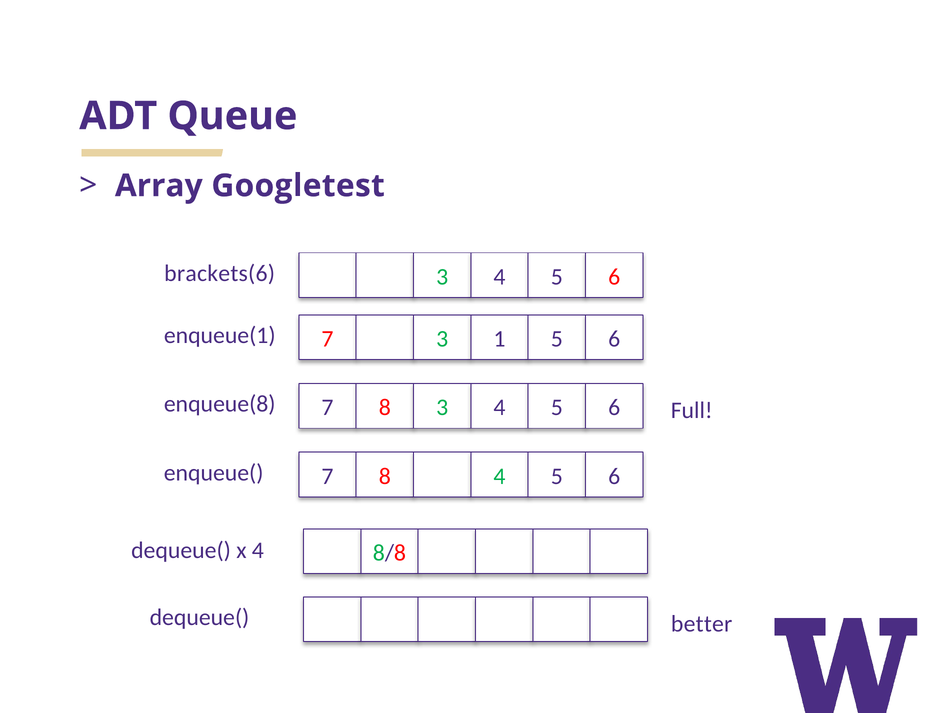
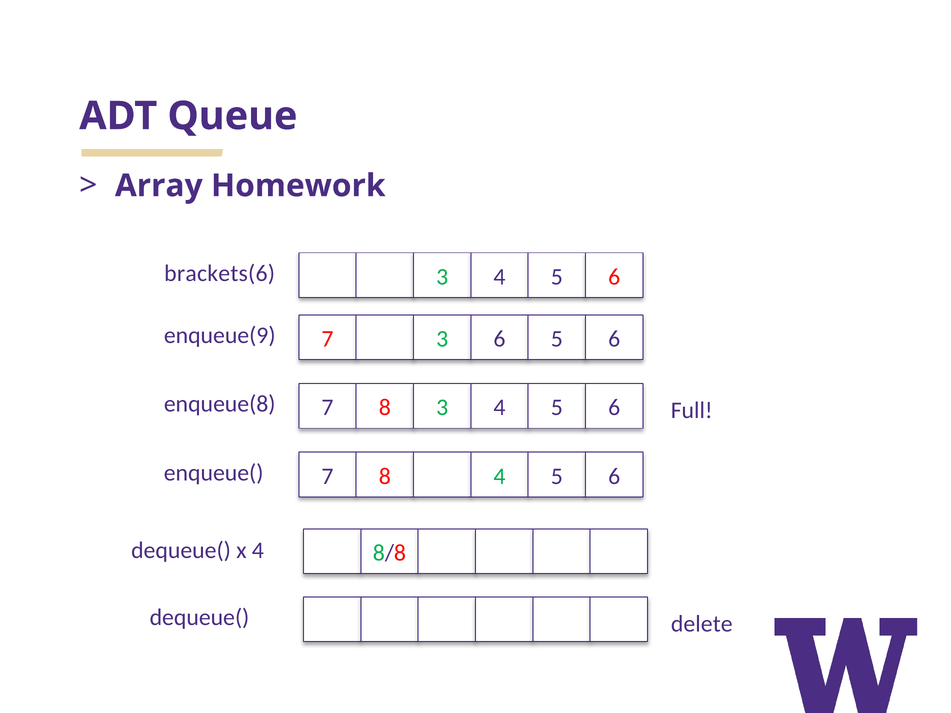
Googletest: Googletest -> Homework
enqueue(1: enqueue(1 -> enqueue(9
3 1: 1 -> 6
better: better -> delete
